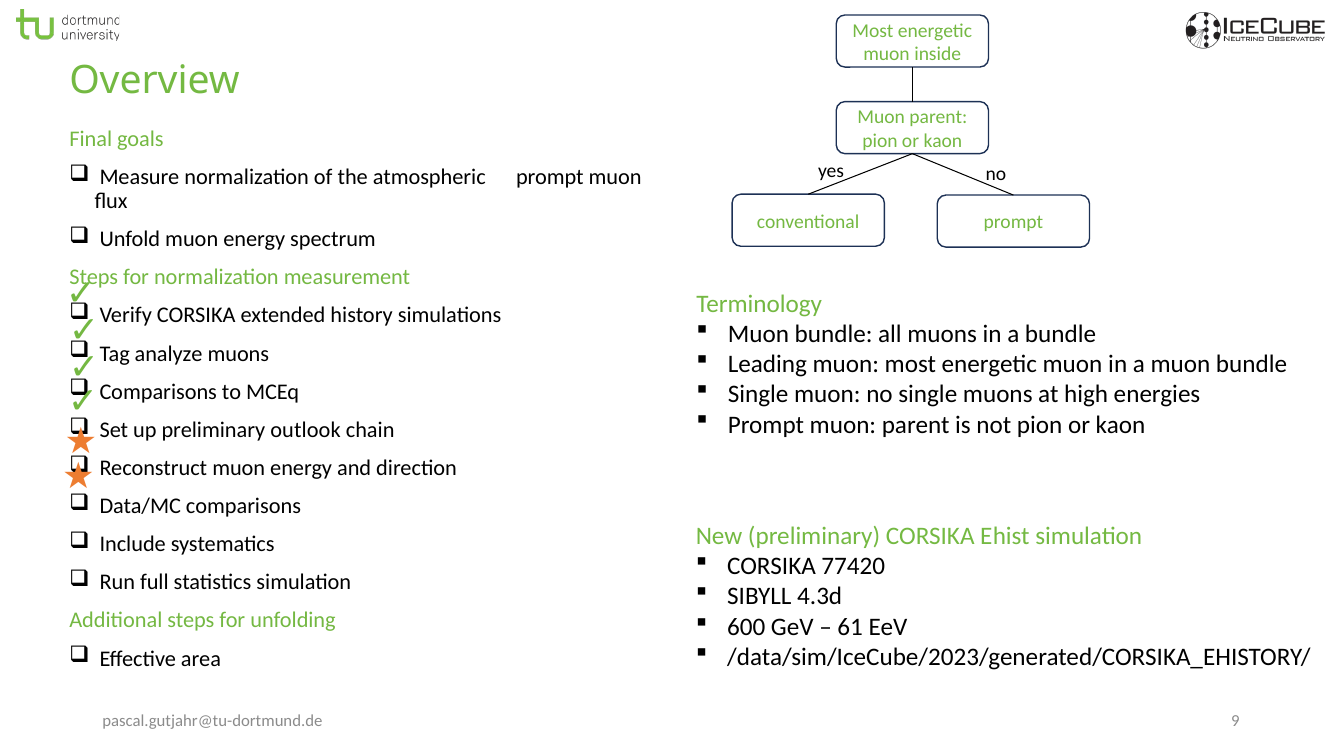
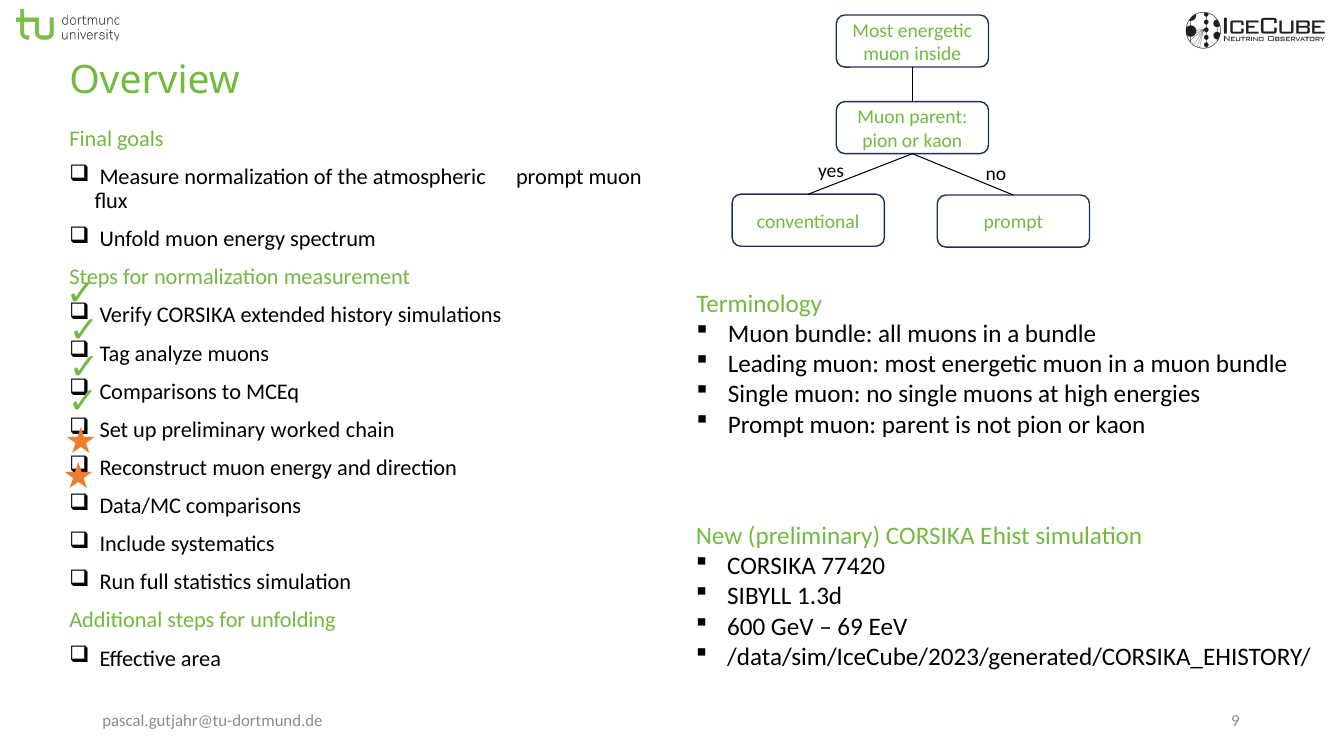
outlook: outlook -> worked
4.3d: 4.3d -> 1.3d
61: 61 -> 69
